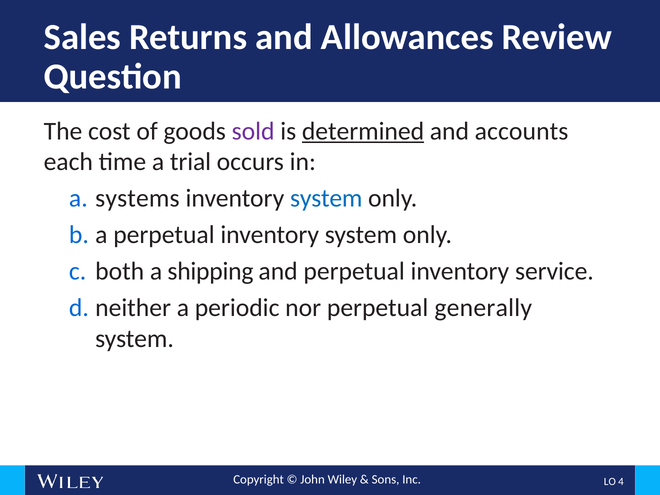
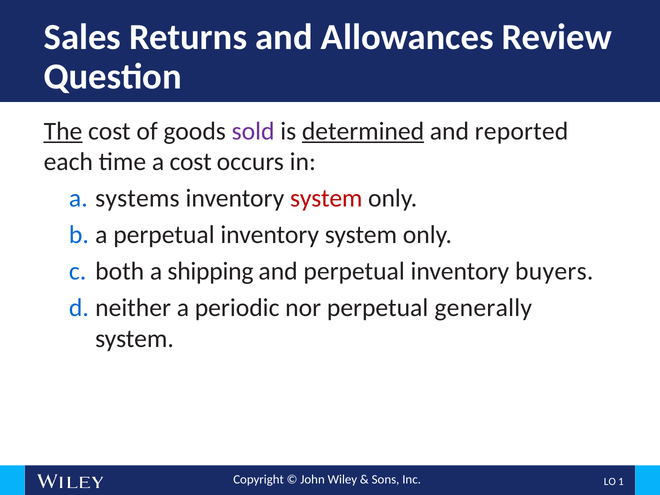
The underline: none -> present
accounts: accounts -> reported
a trial: trial -> cost
system at (326, 198) colour: blue -> red
service: service -> buyers
4: 4 -> 1
